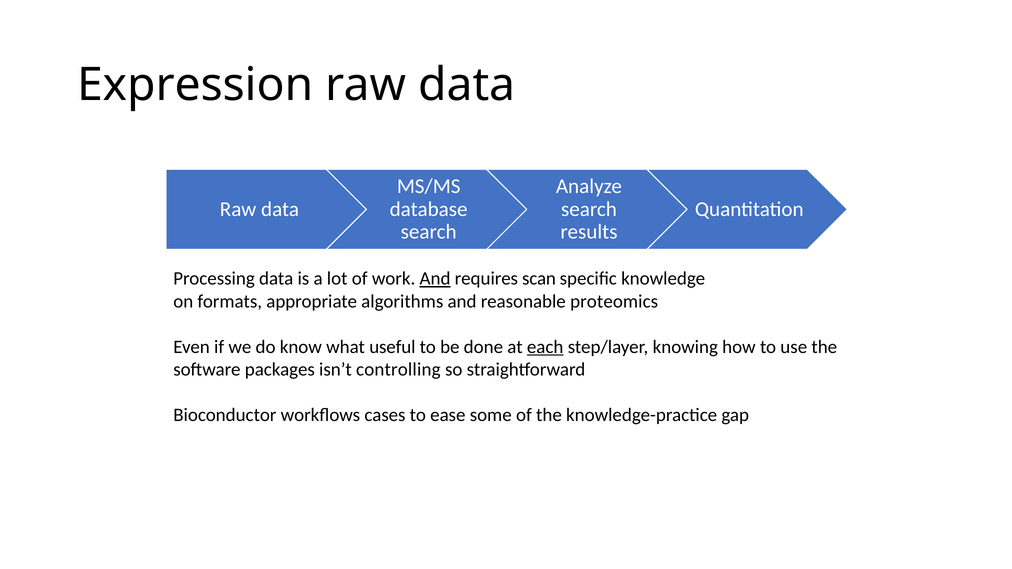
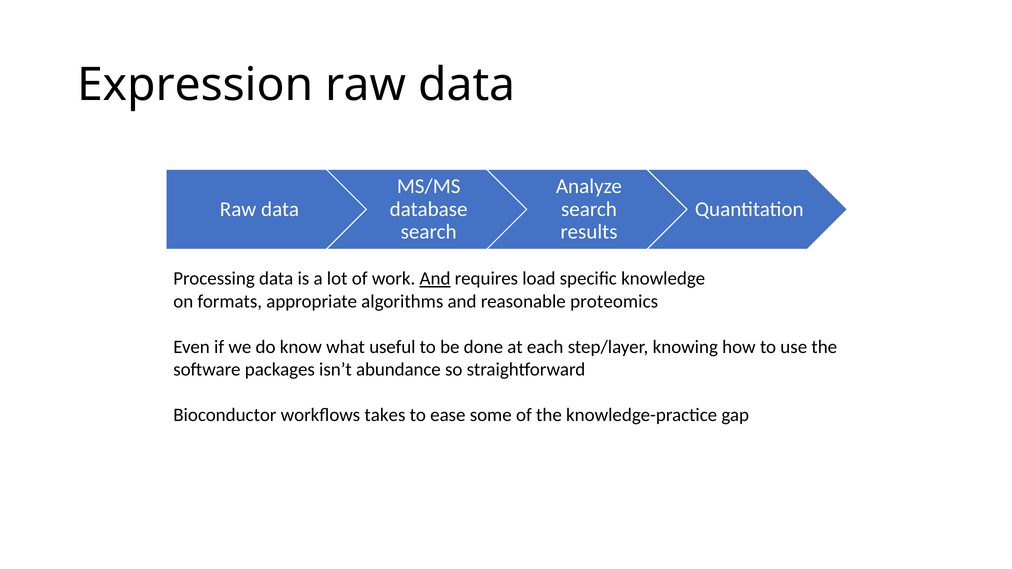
scan: scan -> load
each underline: present -> none
controlling: controlling -> abundance
cases: cases -> takes
